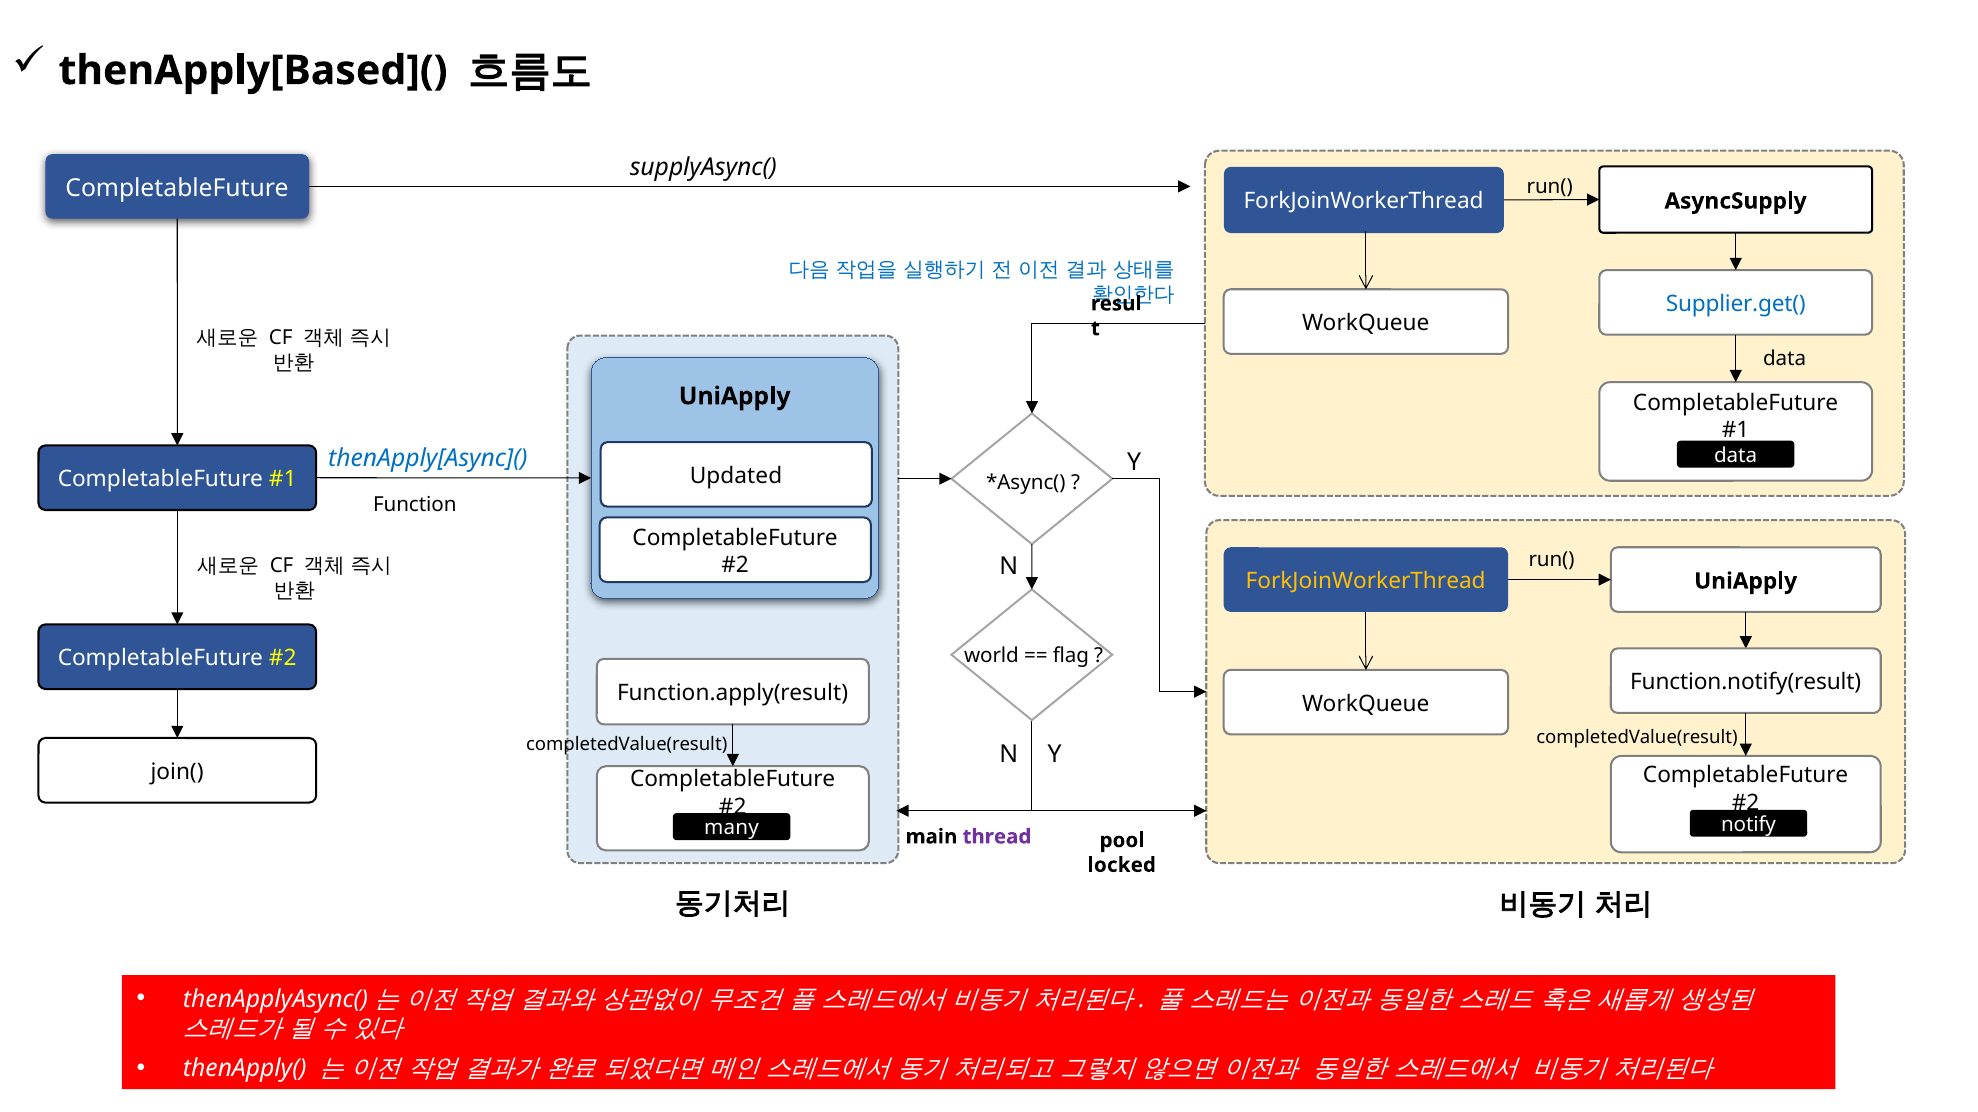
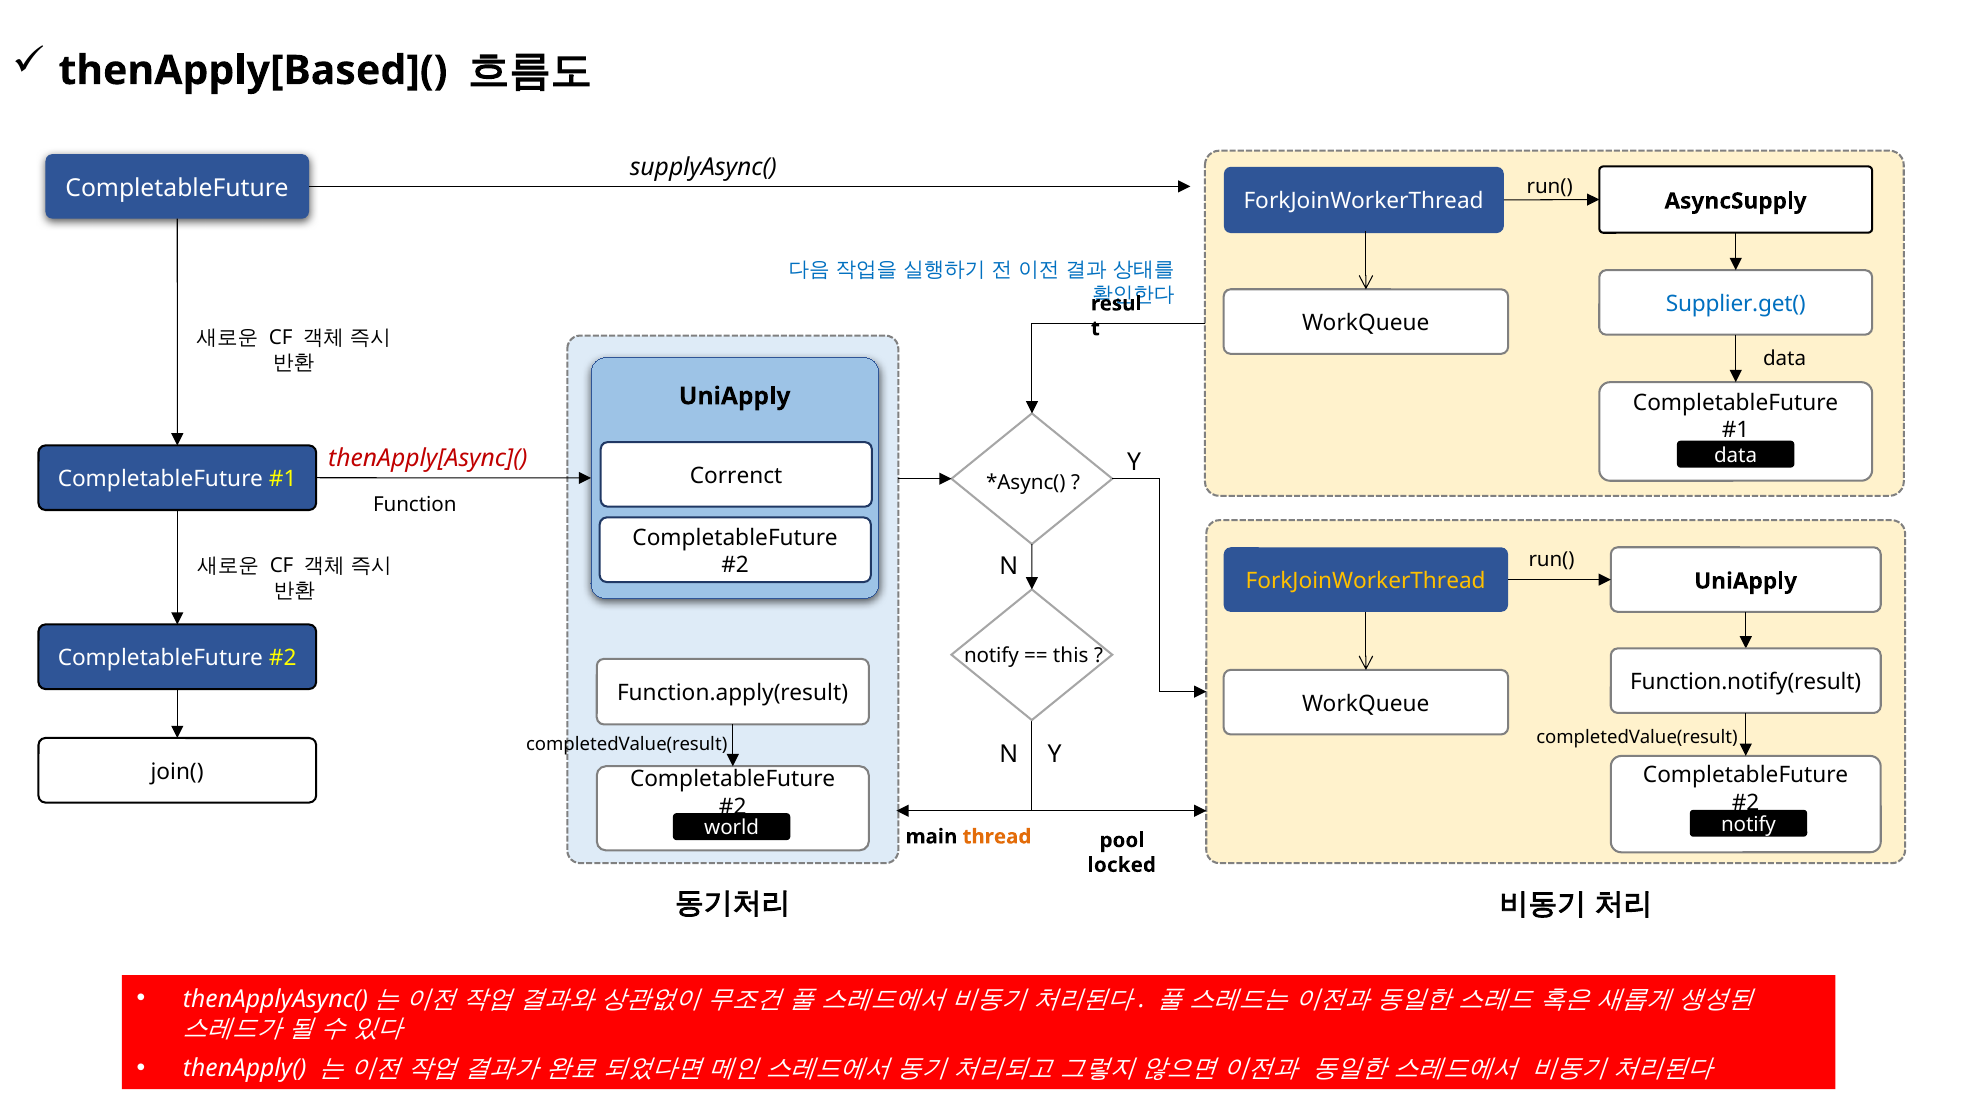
thenApply[Async]( colour: blue -> red
Updated: Updated -> Correnct
world at (991, 656): world -> notify
flag: flag -> this
many: many -> world
thread colour: purple -> orange
